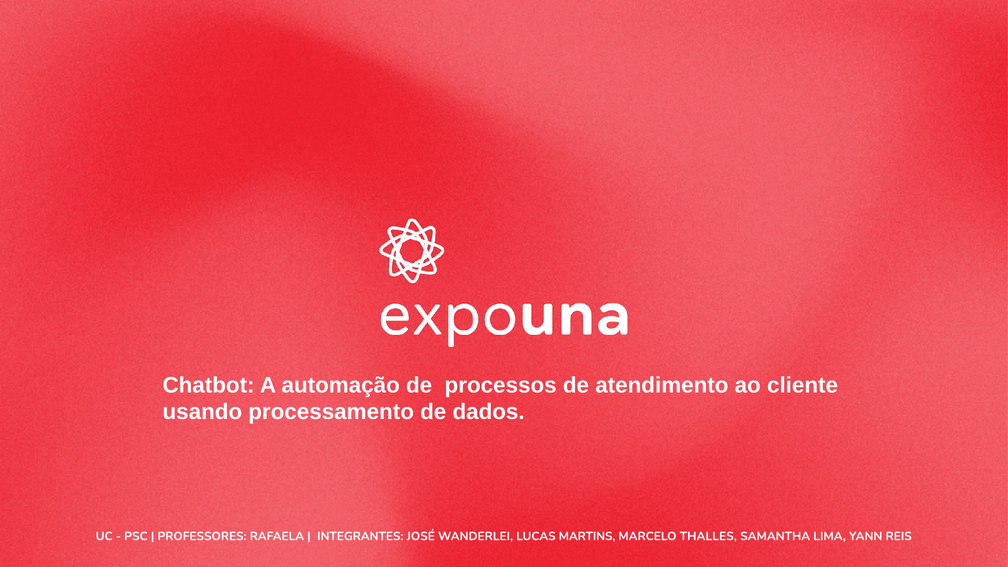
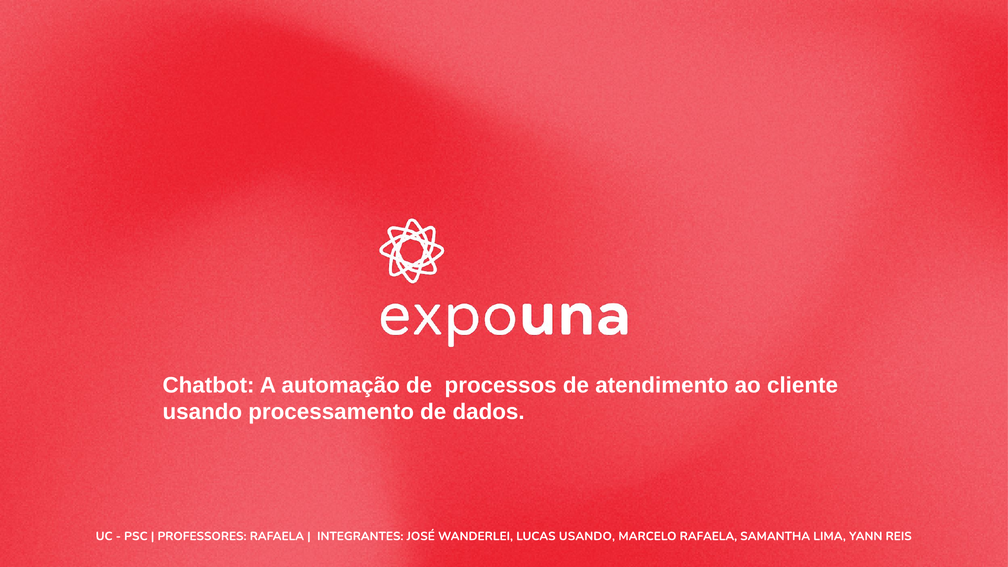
LUCAS MARTINS: MARTINS -> USANDO
MARCELO THALLES: THALLES -> RAFAELA
